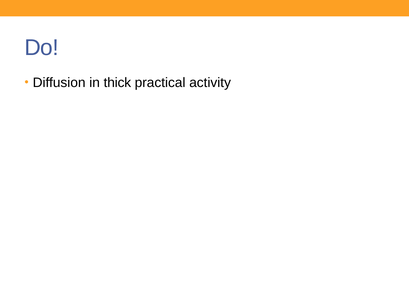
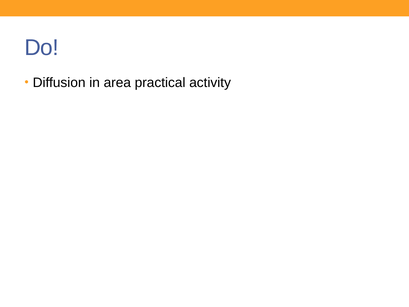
thick: thick -> area
